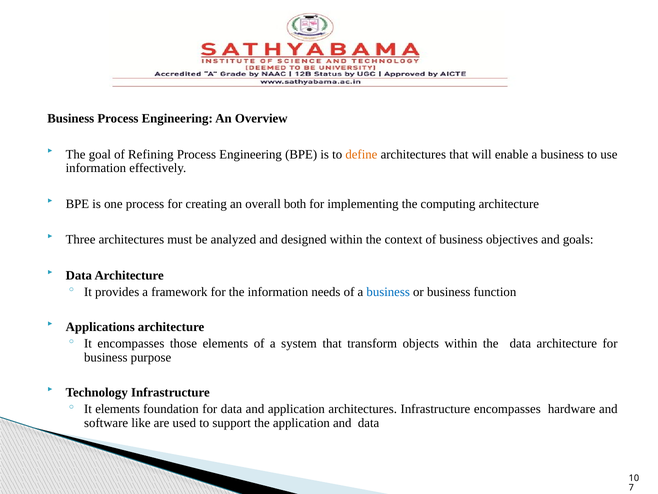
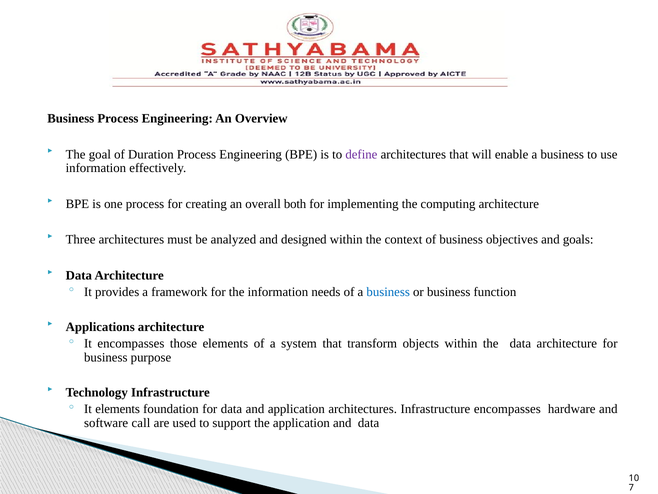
Refining: Refining -> Duration
define colour: orange -> purple
like: like -> call
